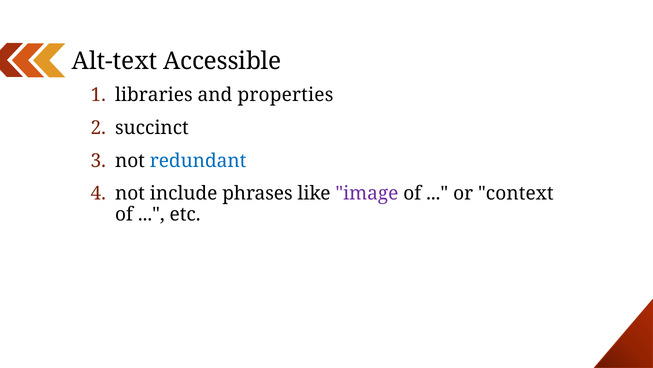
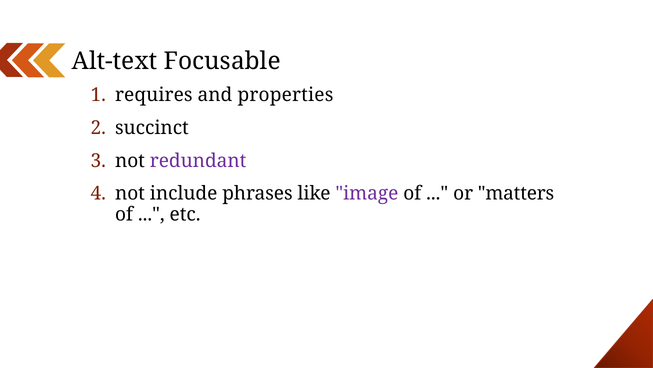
Accessible: Accessible -> Focusable
libraries: libraries -> requires
redundant colour: blue -> purple
context: context -> matters
